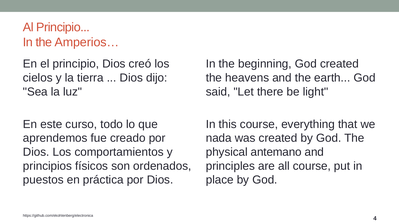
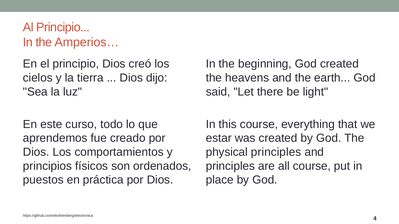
nada: nada -> estar
physical antemano: antemano -> principles
